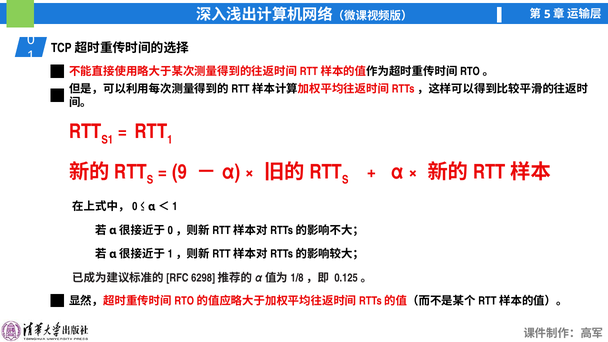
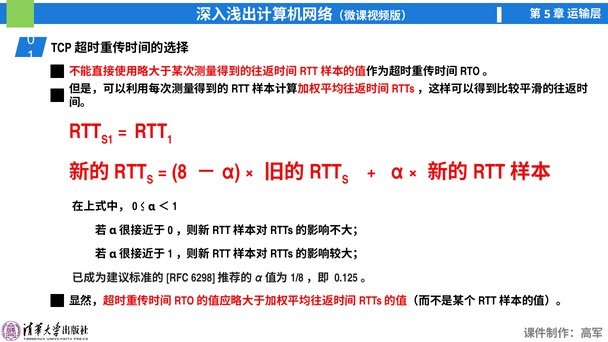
9: 9 -> 8
